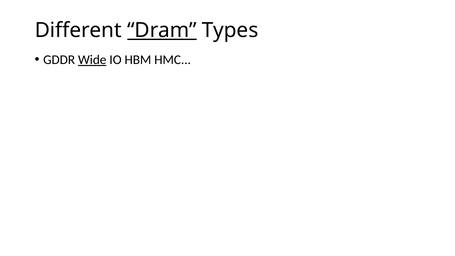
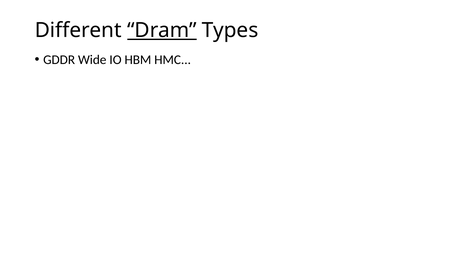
Wide underline: present -> none
